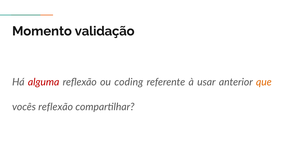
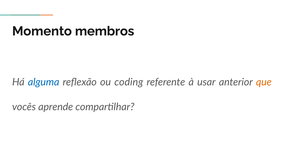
validação: validação -> membros
alguma colour: red -> blue
vocês reflexão: reflexão -> aprende
